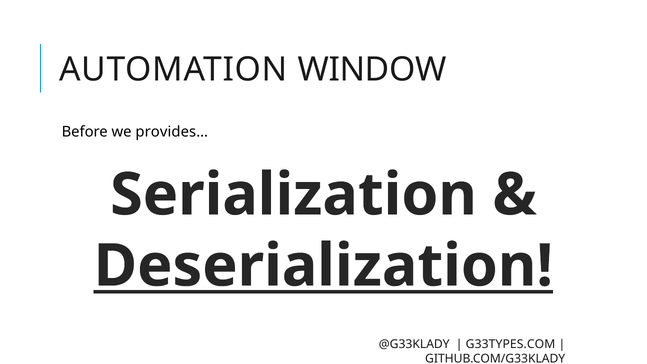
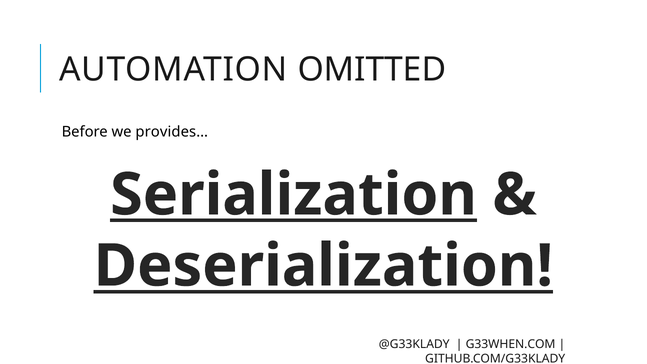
WINDOW: WINDOW -> OMITTED
Serialization underline: none -> present
G33TYPES.COM: G33TYPES.COM -> G33WHEN.COM
